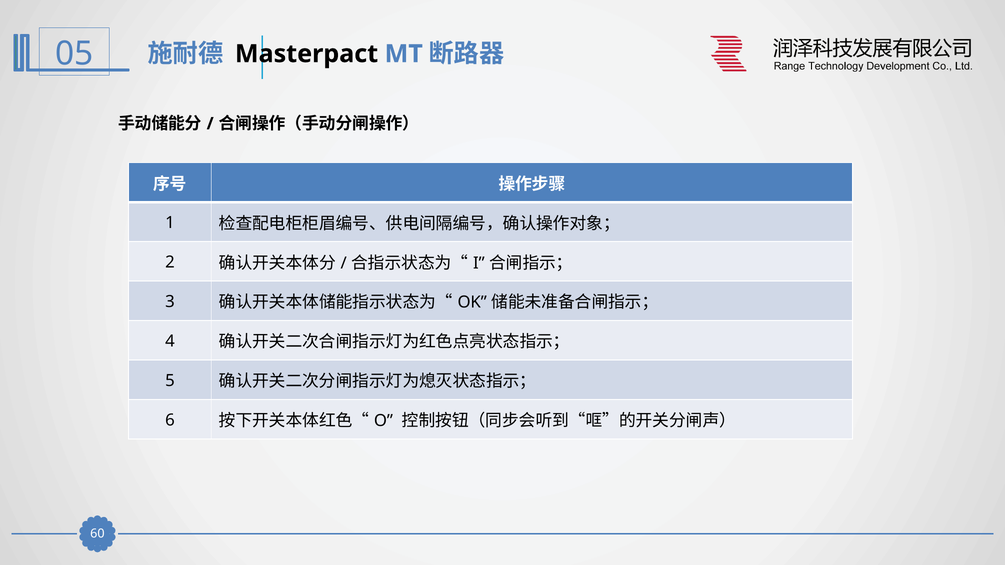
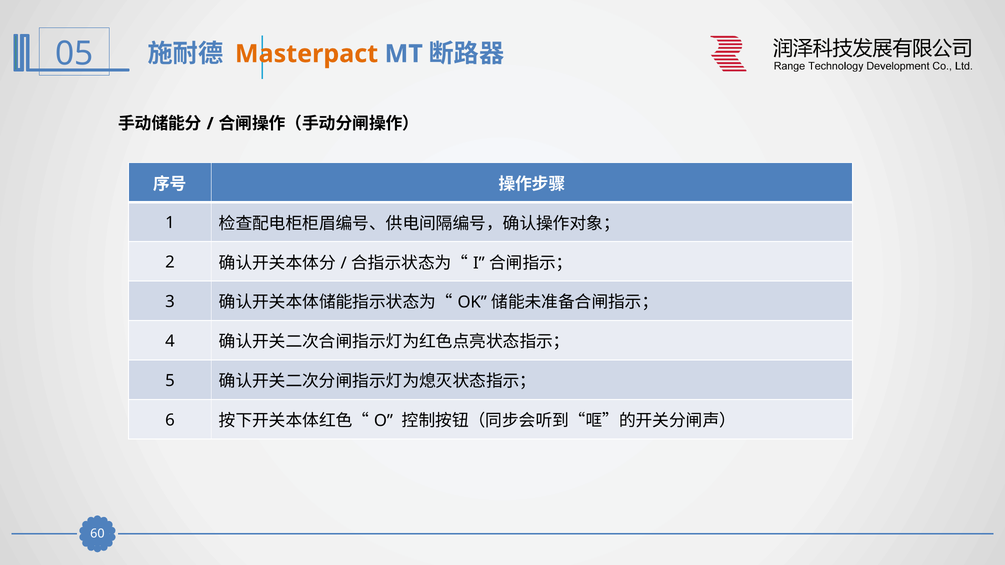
Masterpact colour: black -> orange
